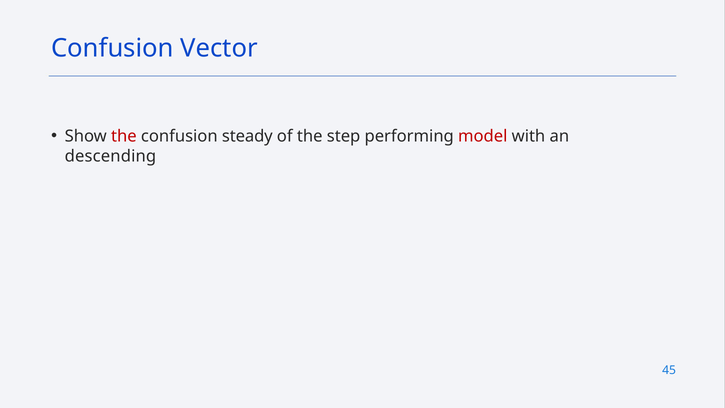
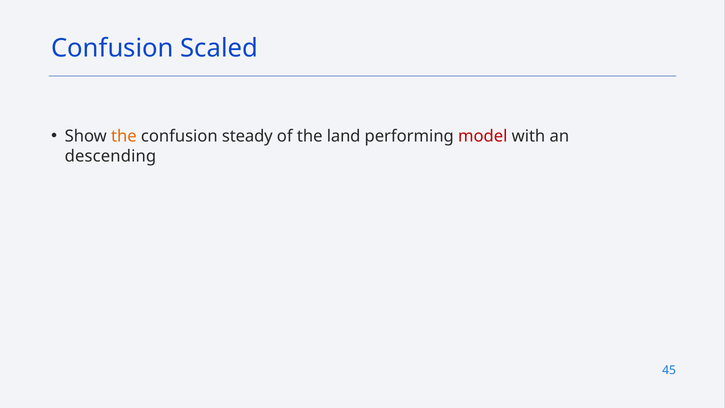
Vector: Vector -> Scaled
the at (124, 136) colour: red -> orange
step: step -> land
